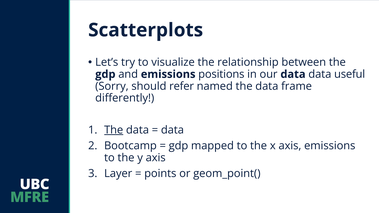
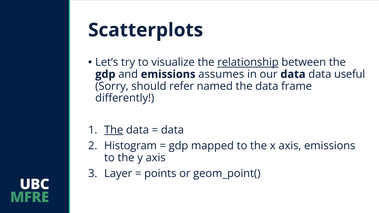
relationship underline: none -> present
positions: positions -> assumes
Bootcamp: Bootcamp -> Histogram
